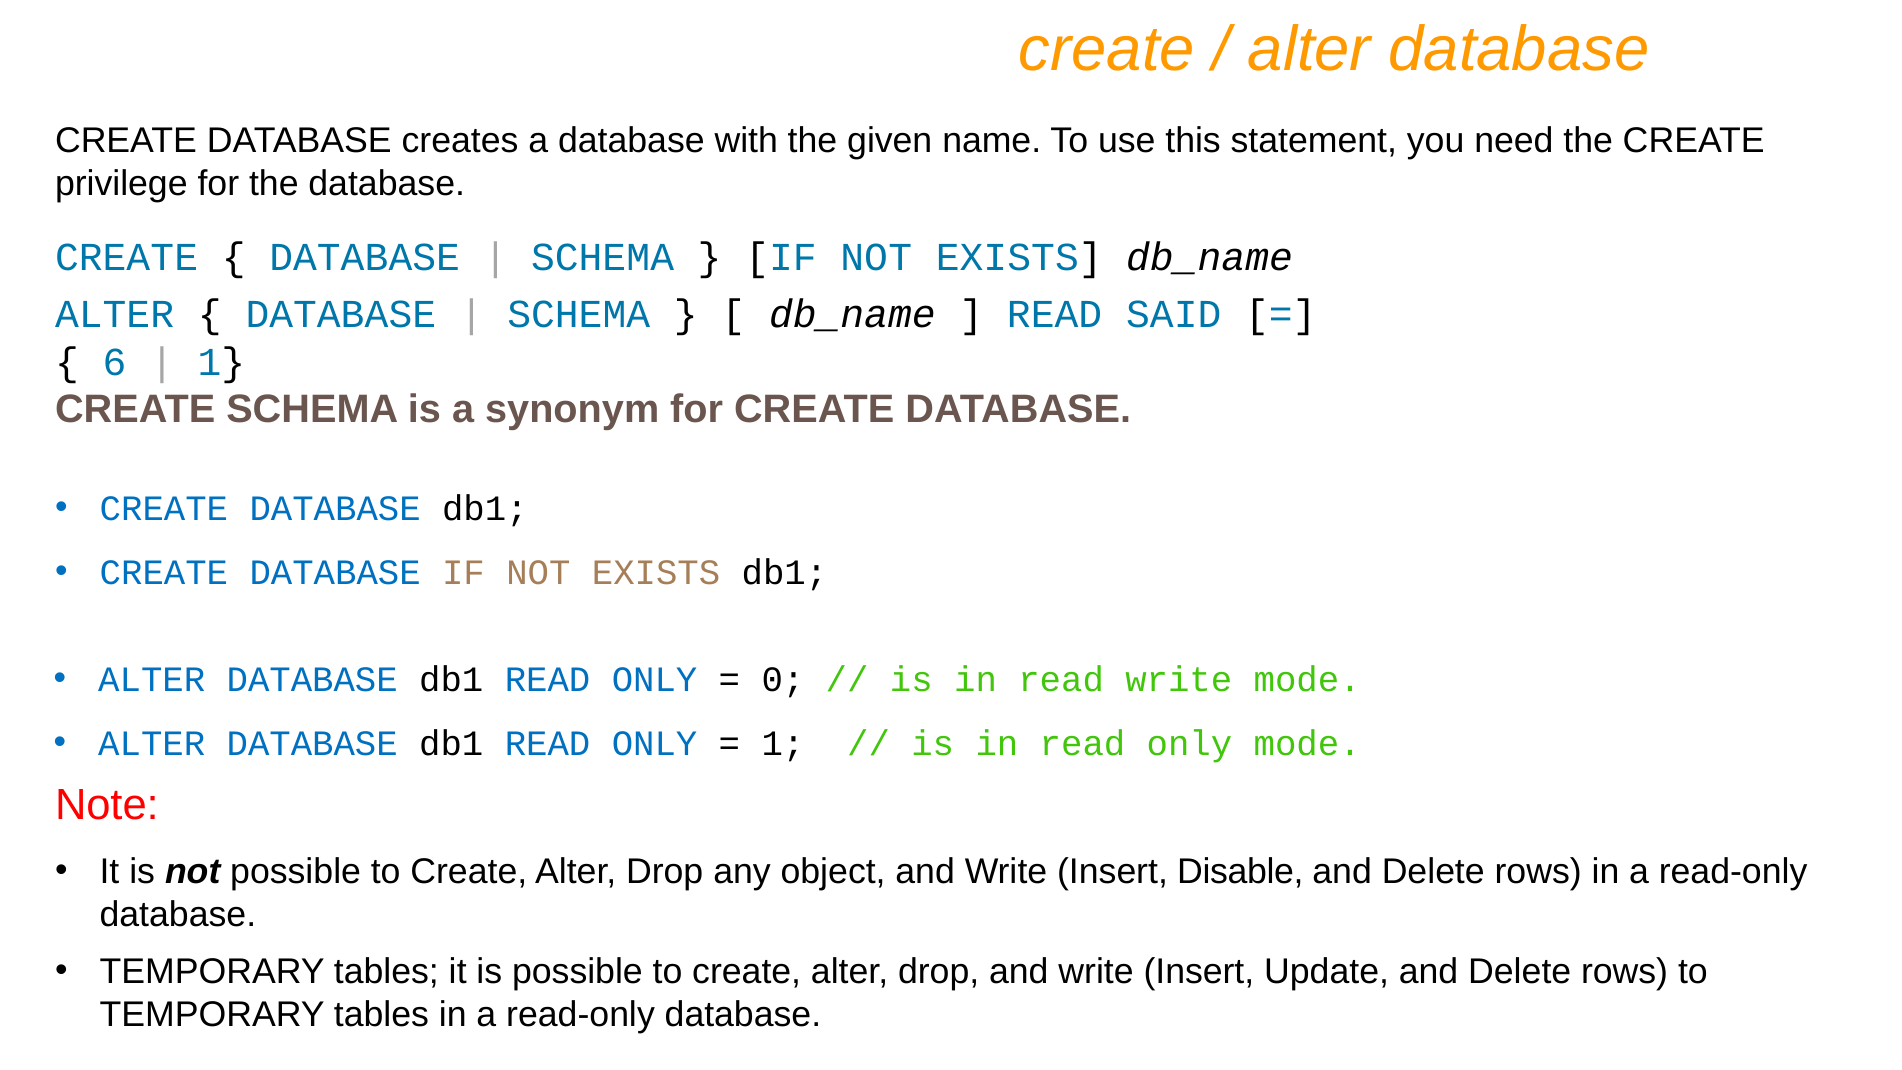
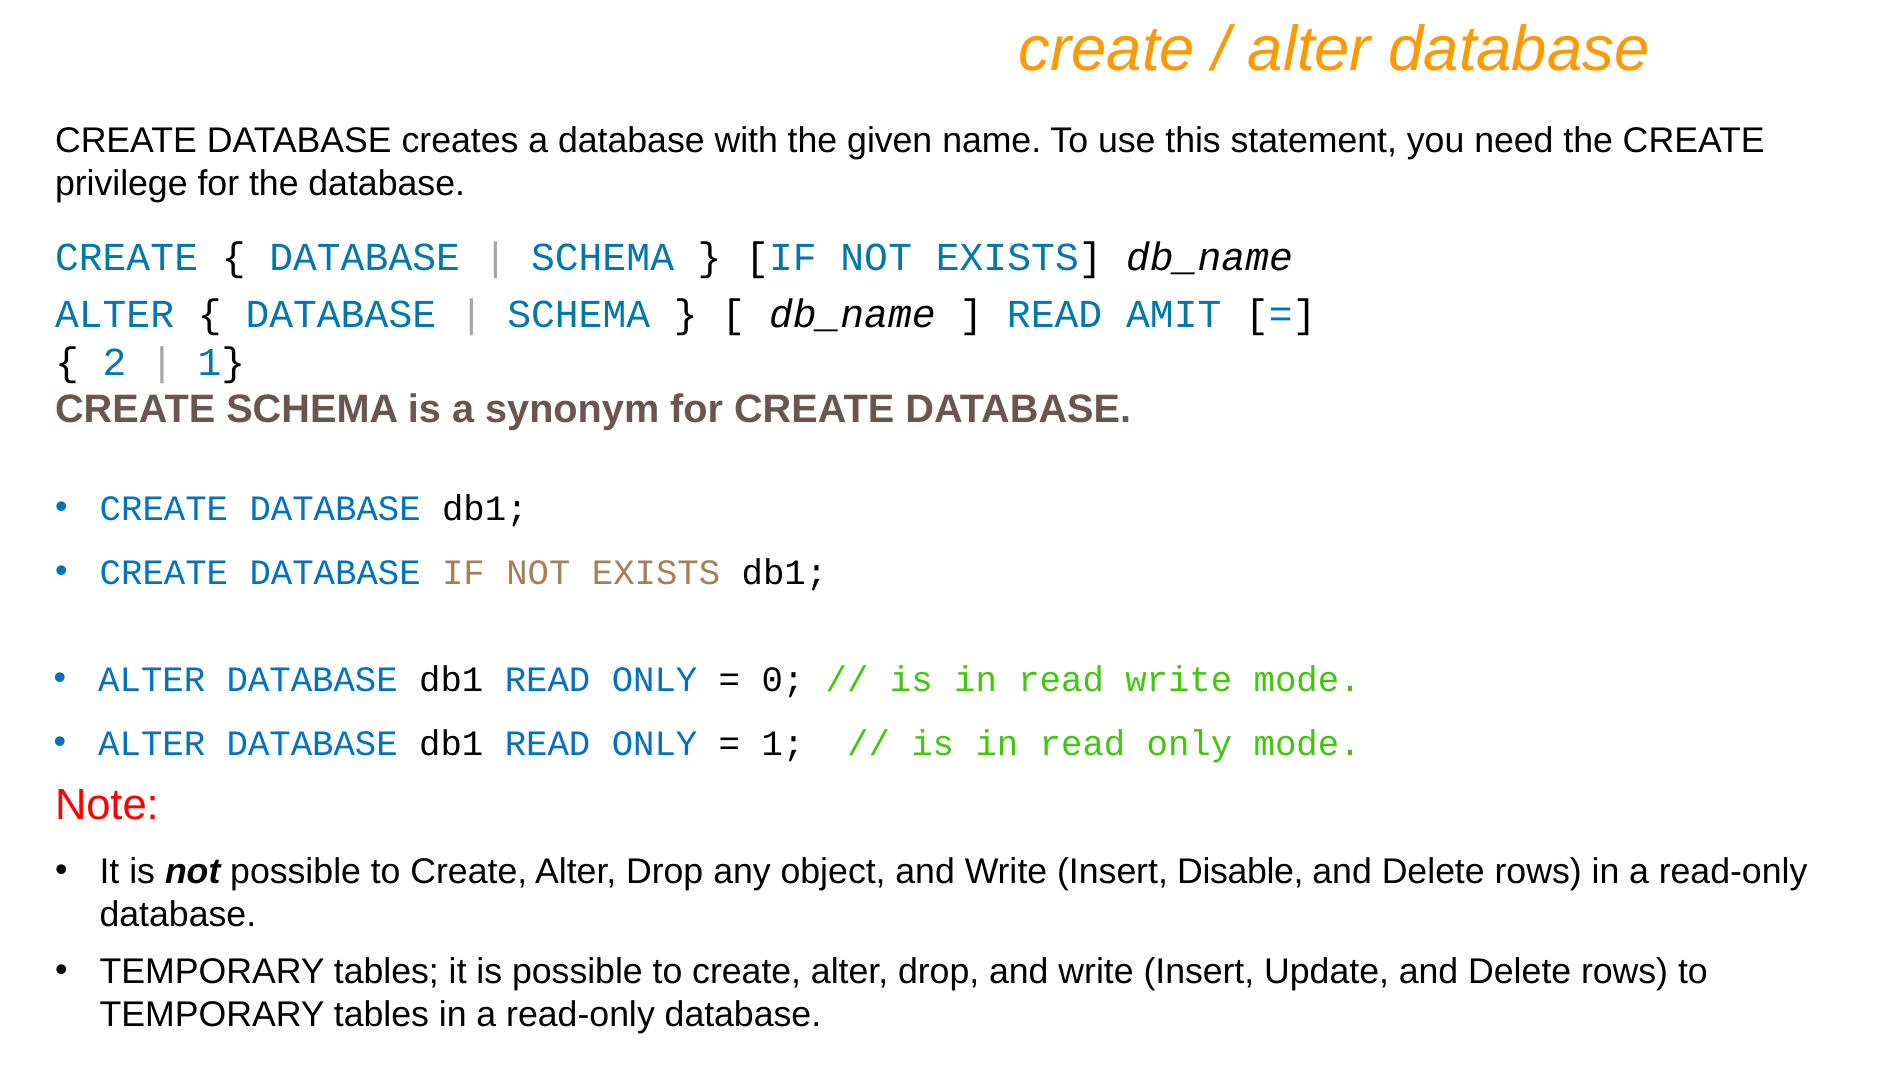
SAID: SAID -> AMIT
6: 6 -> 2
